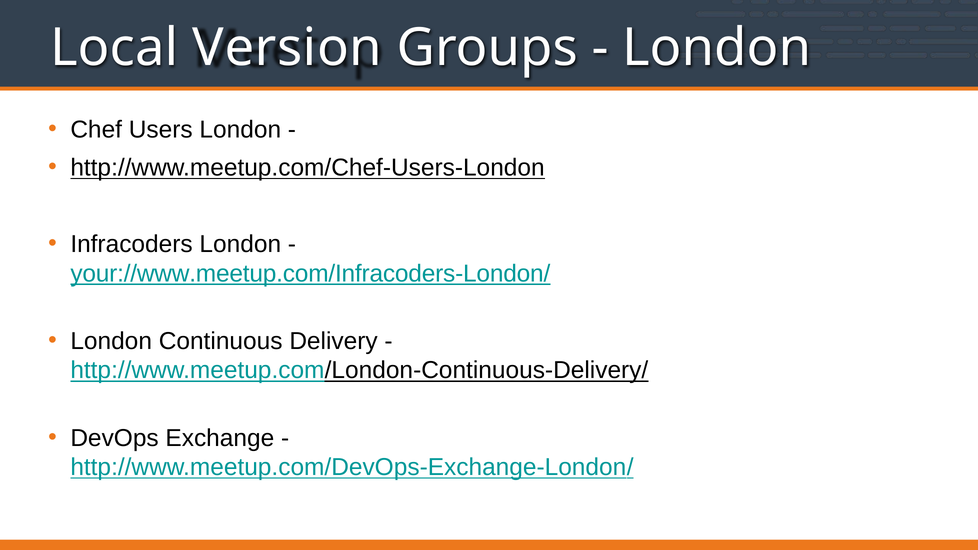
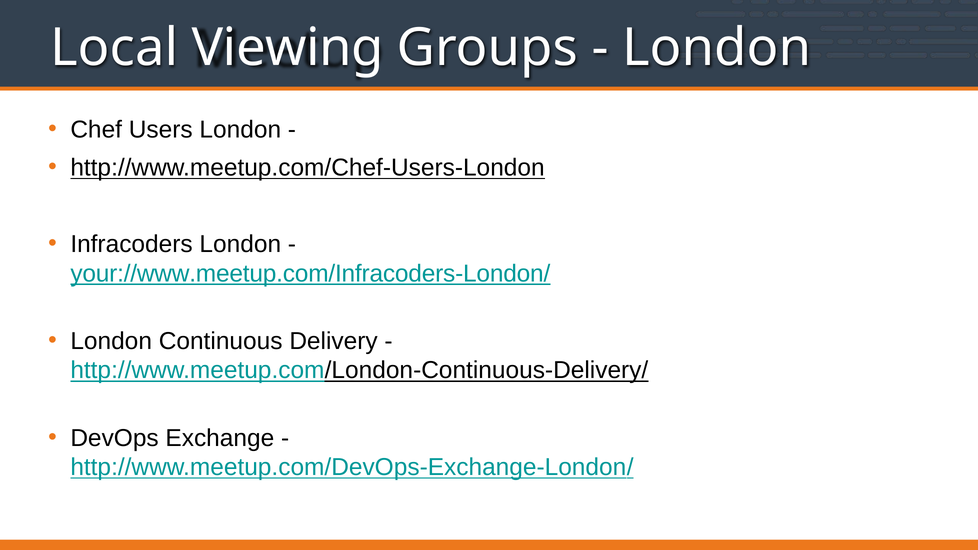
Version: Version -> Viewing
